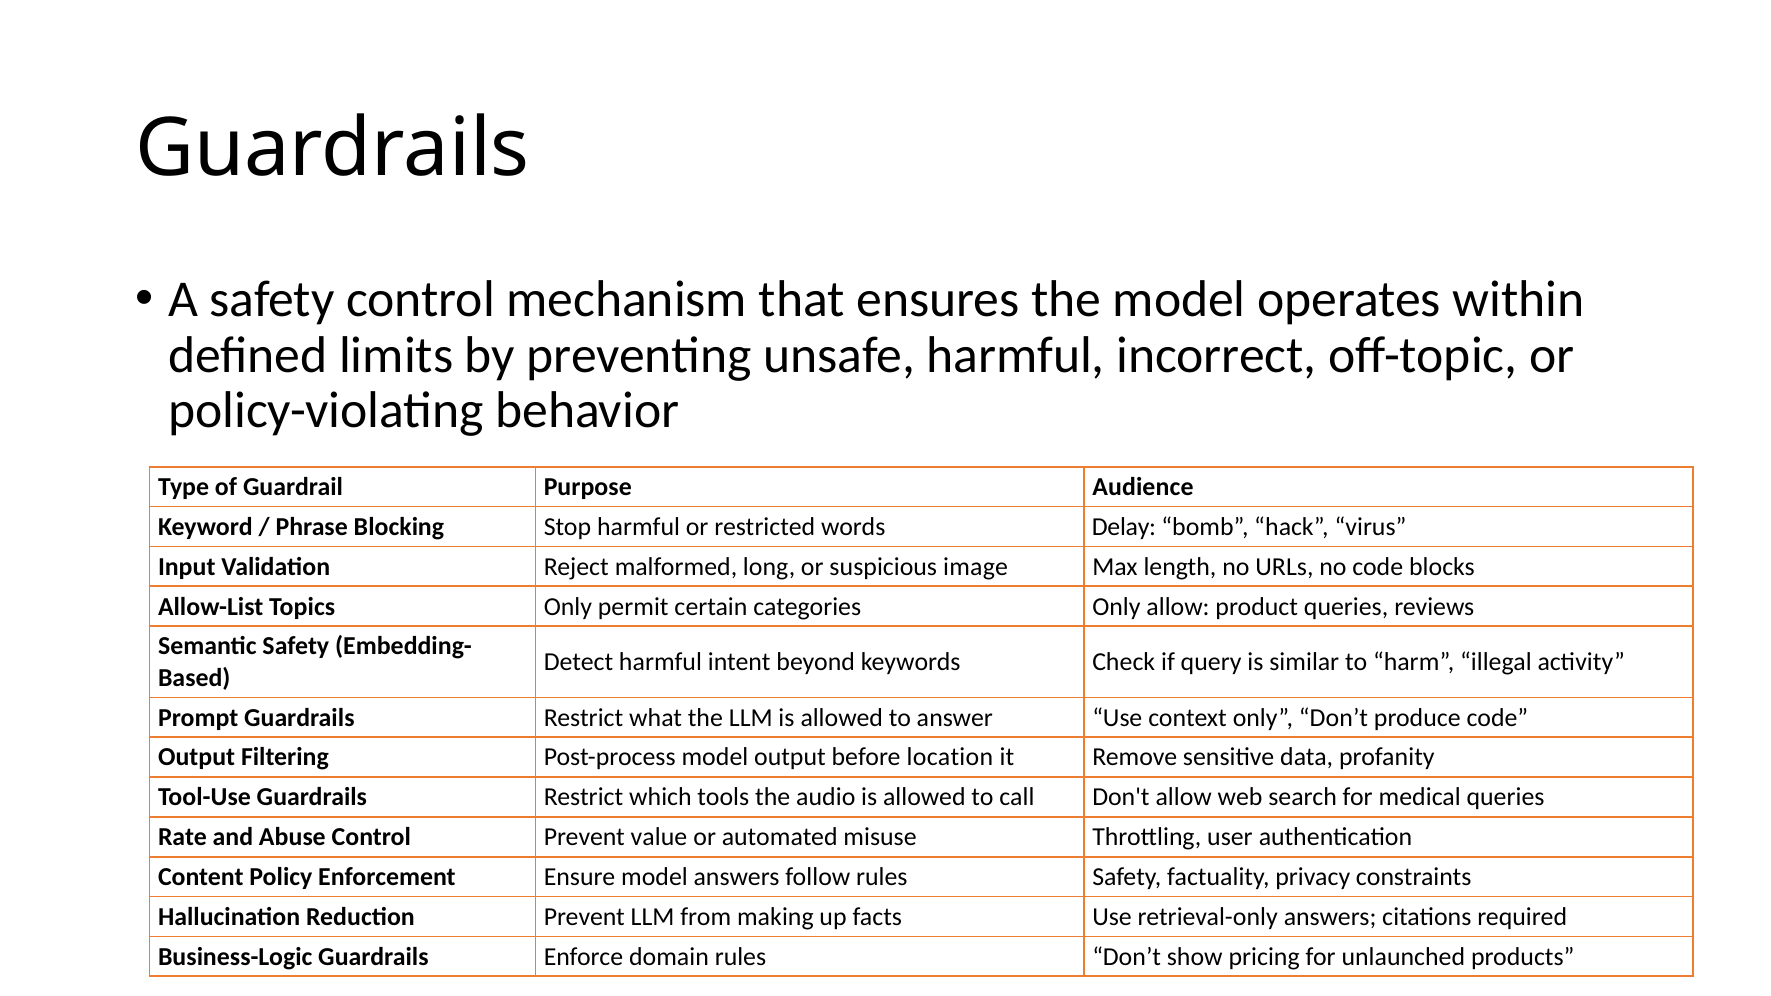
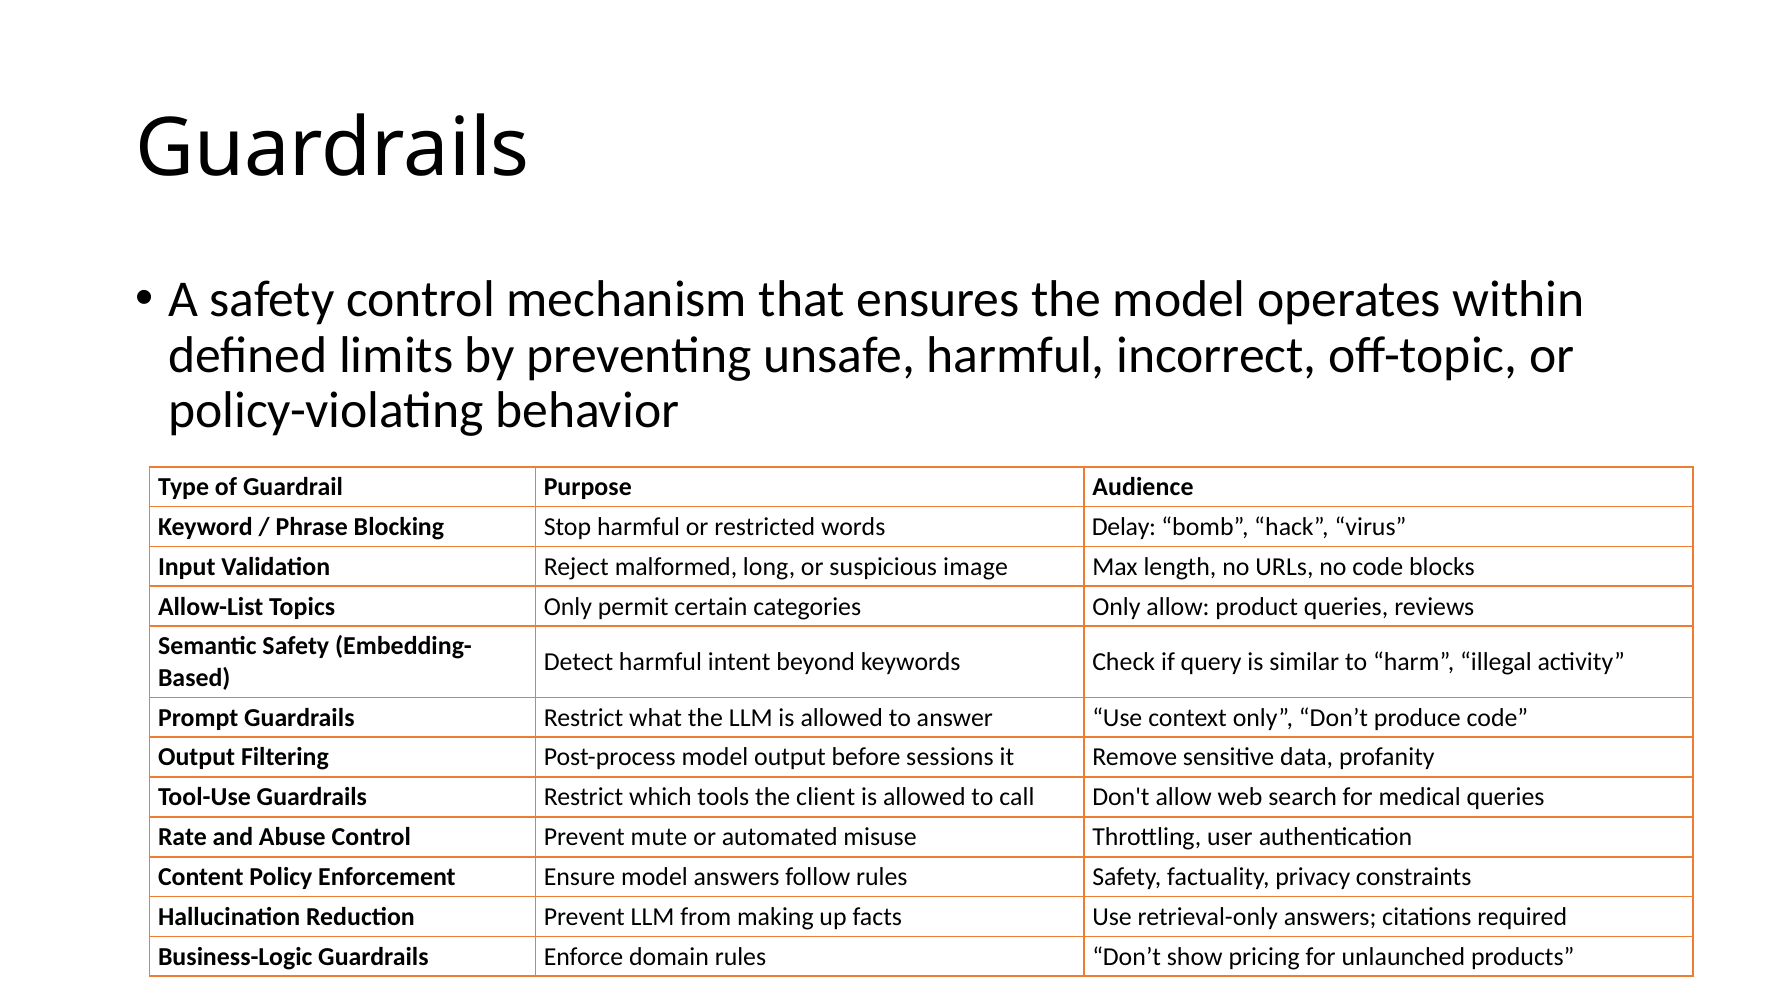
location: location -> sessions
audio: audio -> client
value: value -> mute
